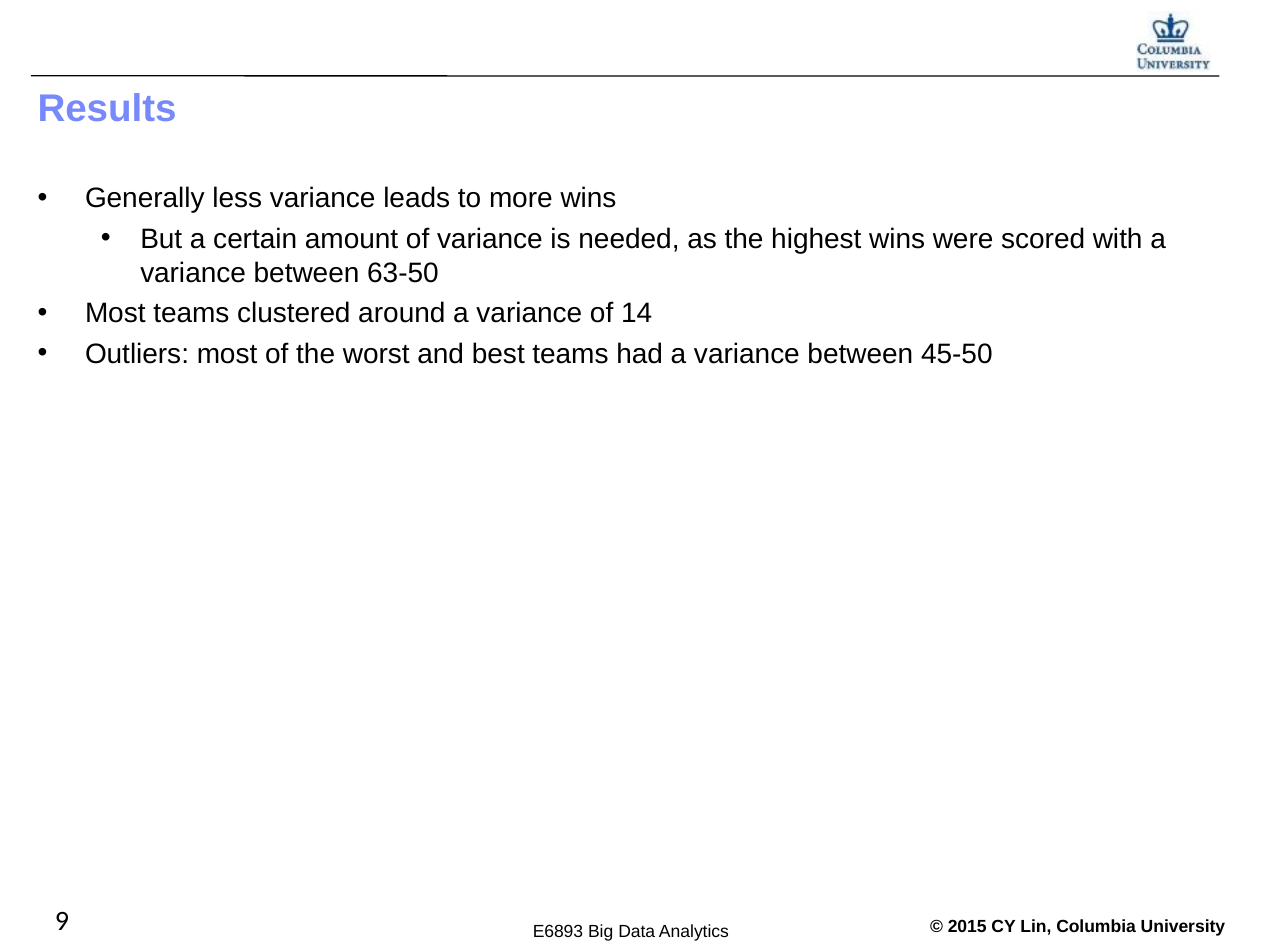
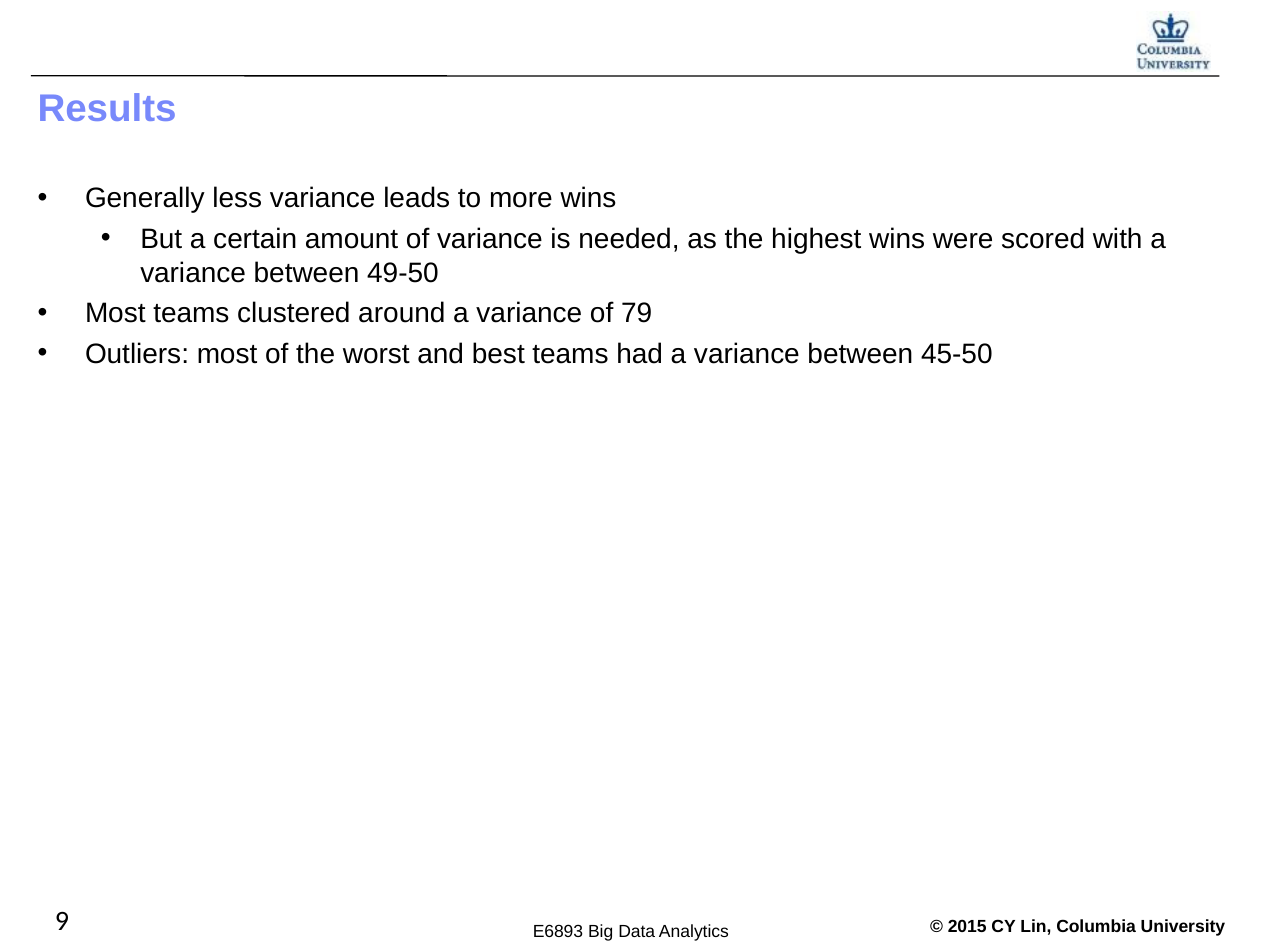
63-50: 63-50 -> 49-50
14: 14 -> 79
